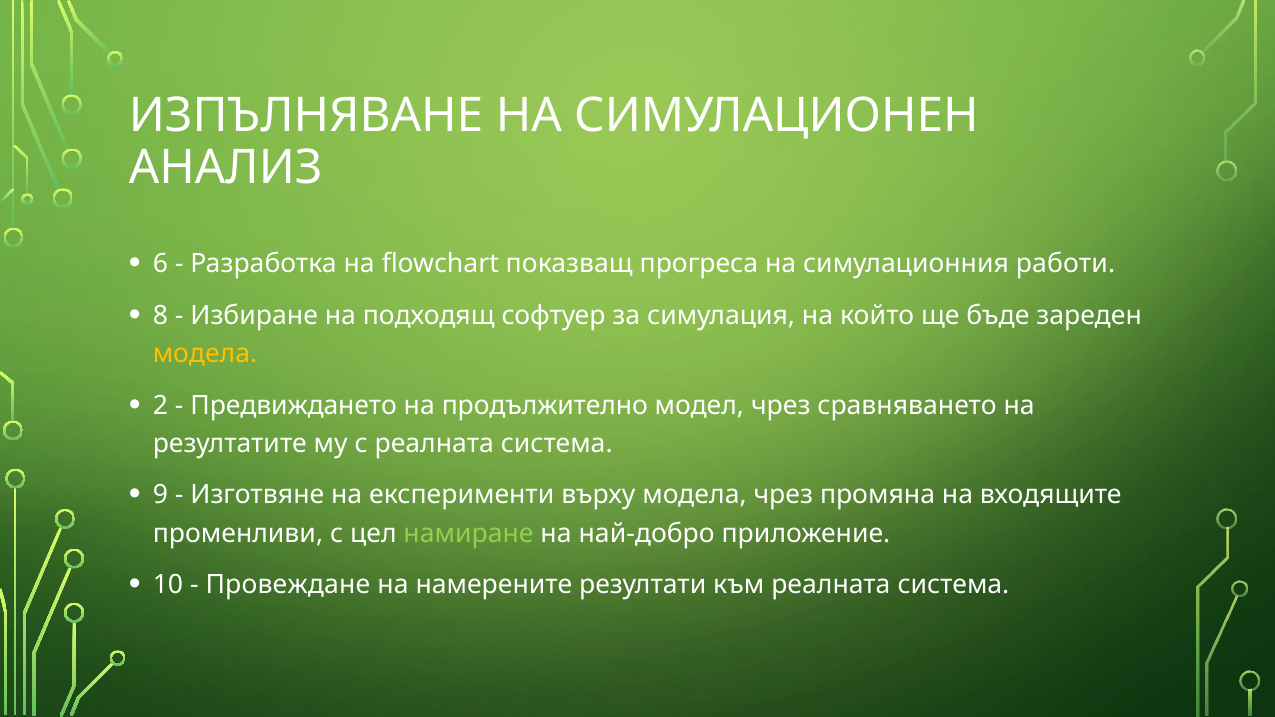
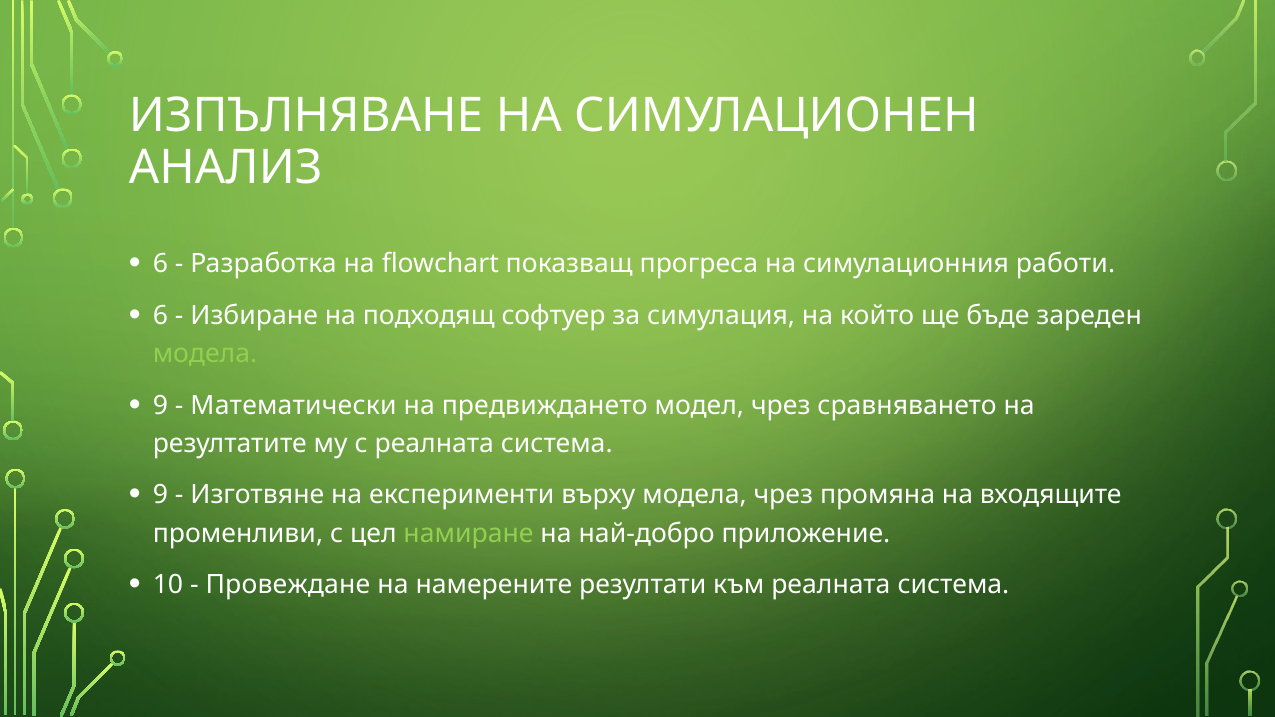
8 at (160, 316): 8 -> 6
модела at (205, 354) colour: yellow -> light green
2 at (160, 406): 2 -> 9
Предвиждането: Предвиждането -> Математически
продължително: продължително -> предвиждането
